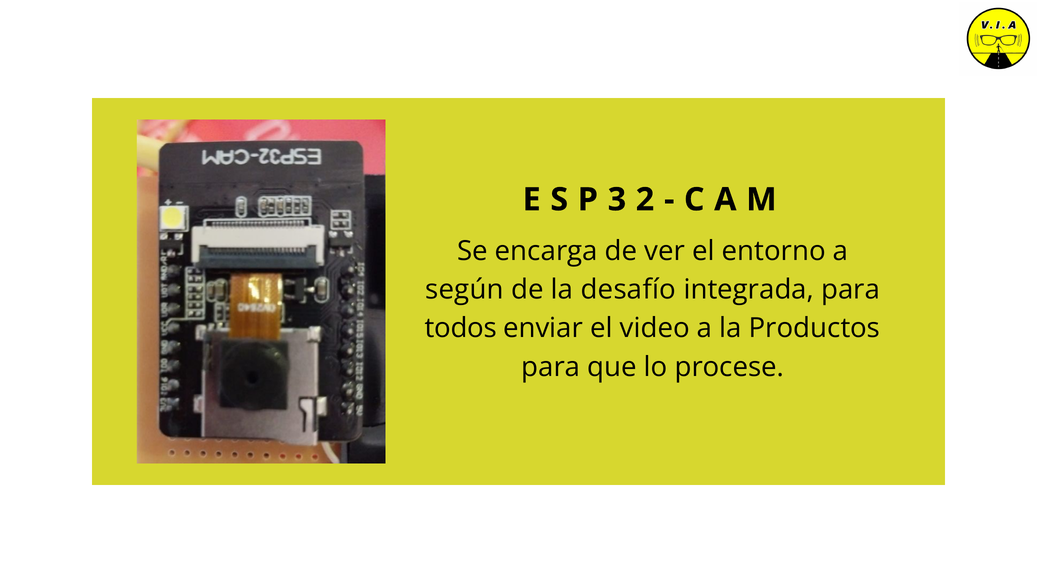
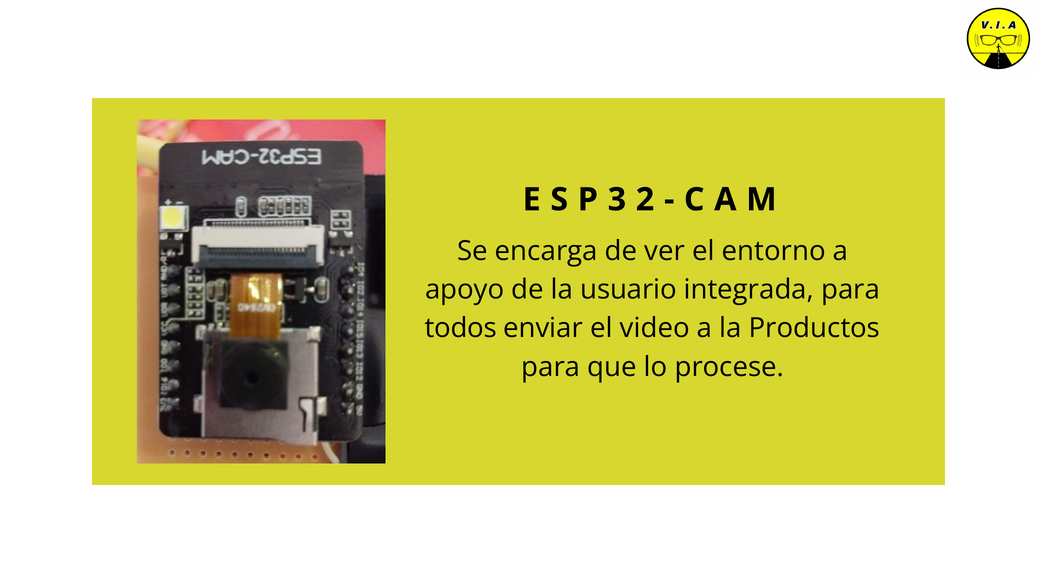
según: según -> apoyo
desafío: desafío -> usuario
